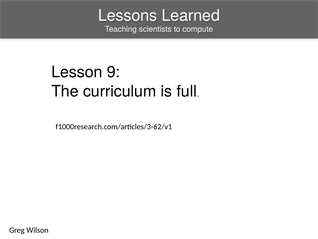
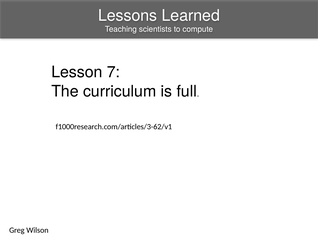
9: 9 -> 7
